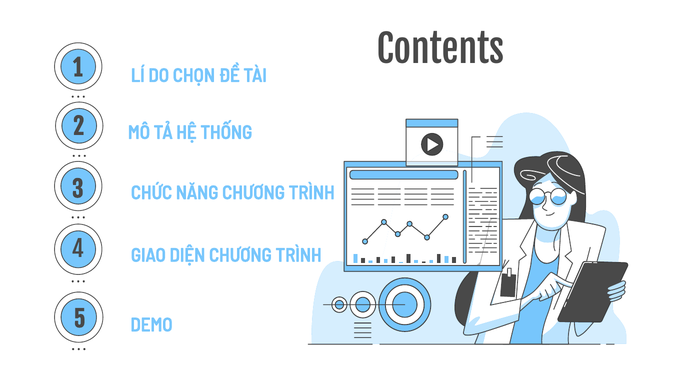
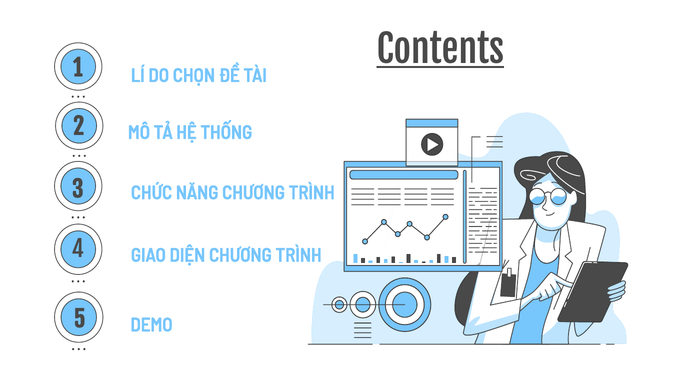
Contents underline: none -> present
